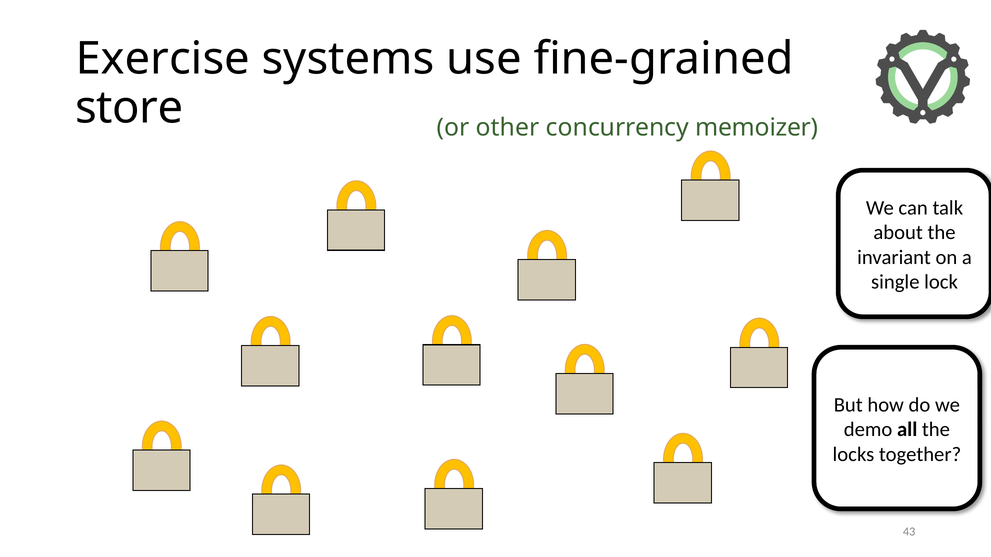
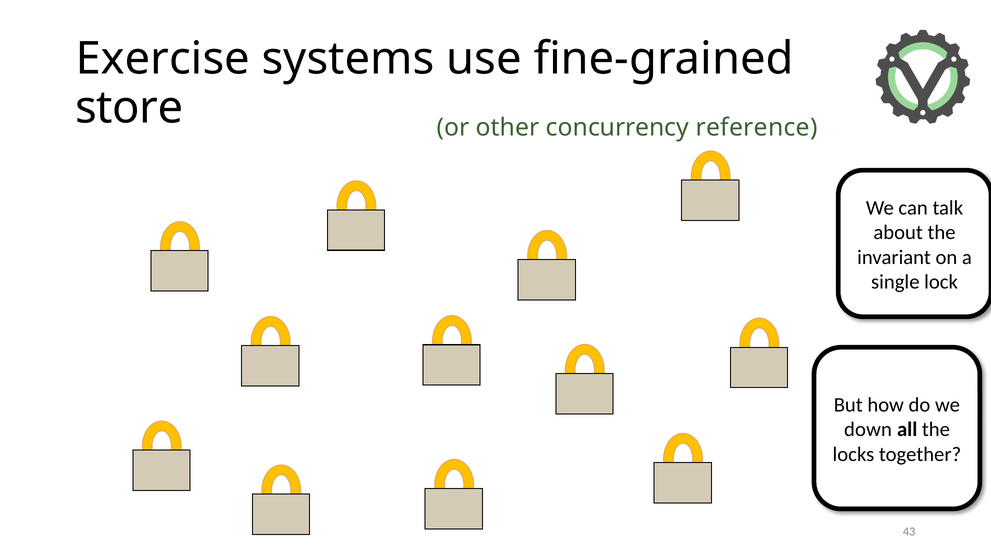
memoizer: memoizer -> reference
demo: demo -> down
